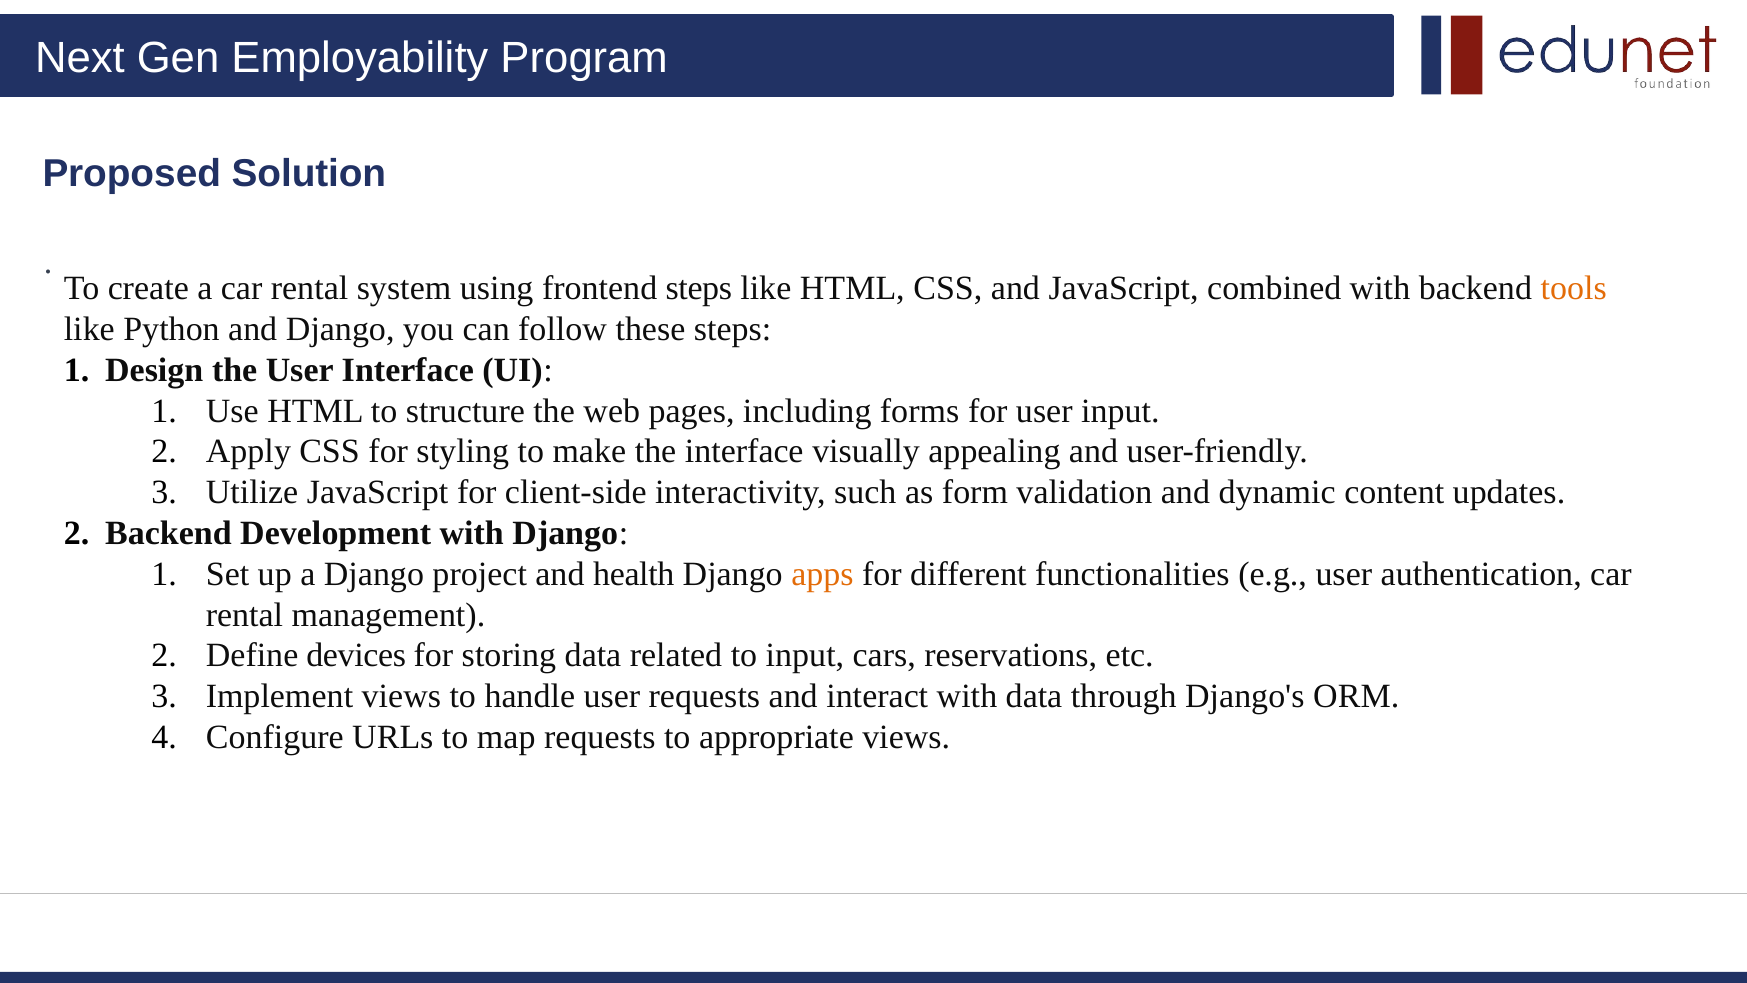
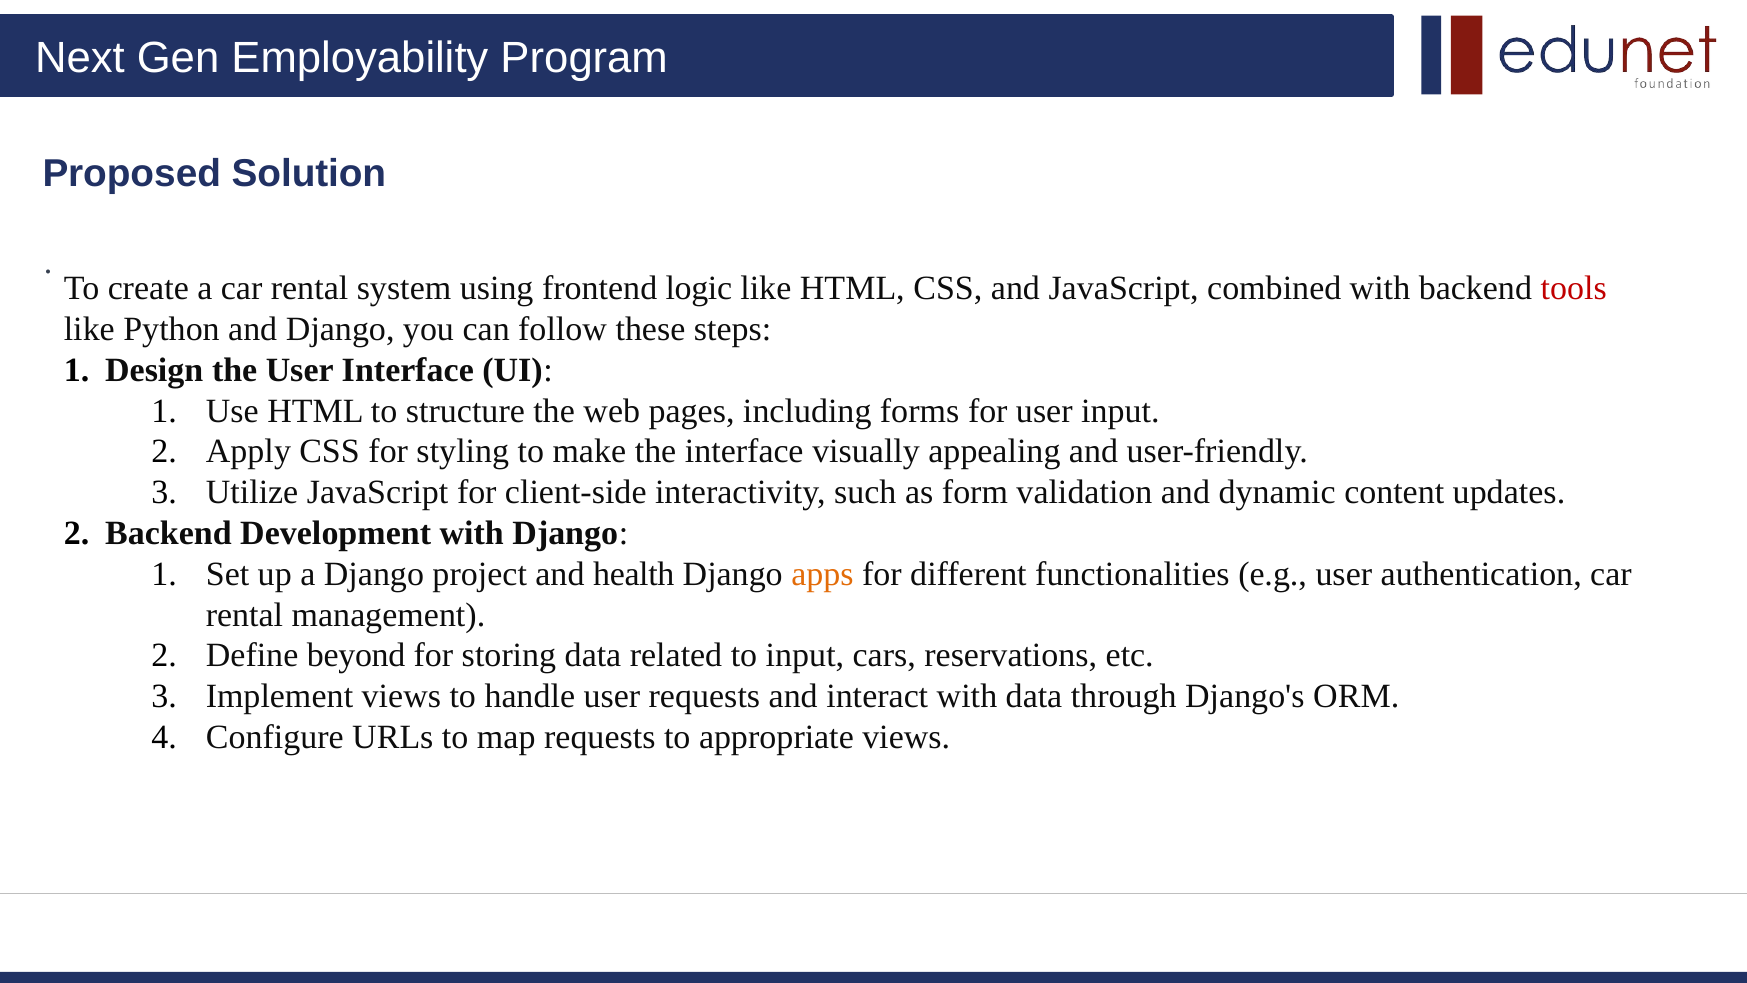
frontend steps: steps -> logic
tools colour: orange -> red
devices: devices -> beyond
